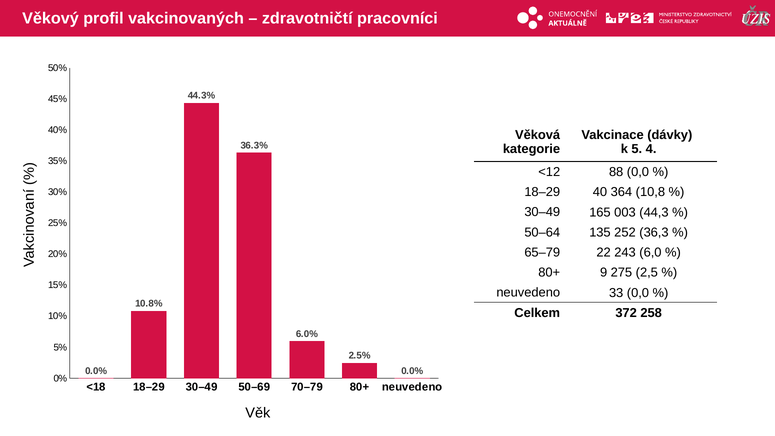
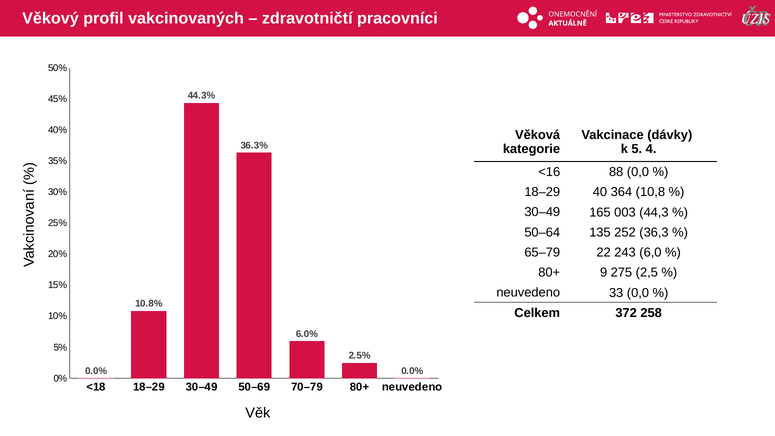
<12: <12 -> <16
